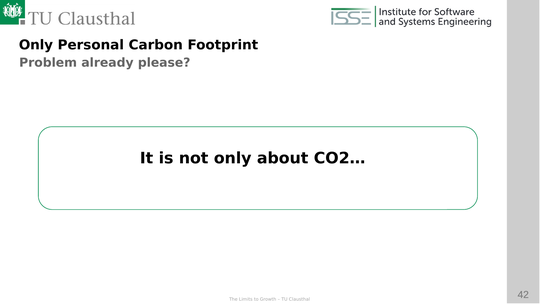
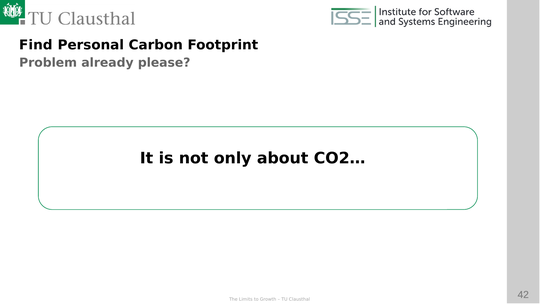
Only at (36, 45): Only -> Find
